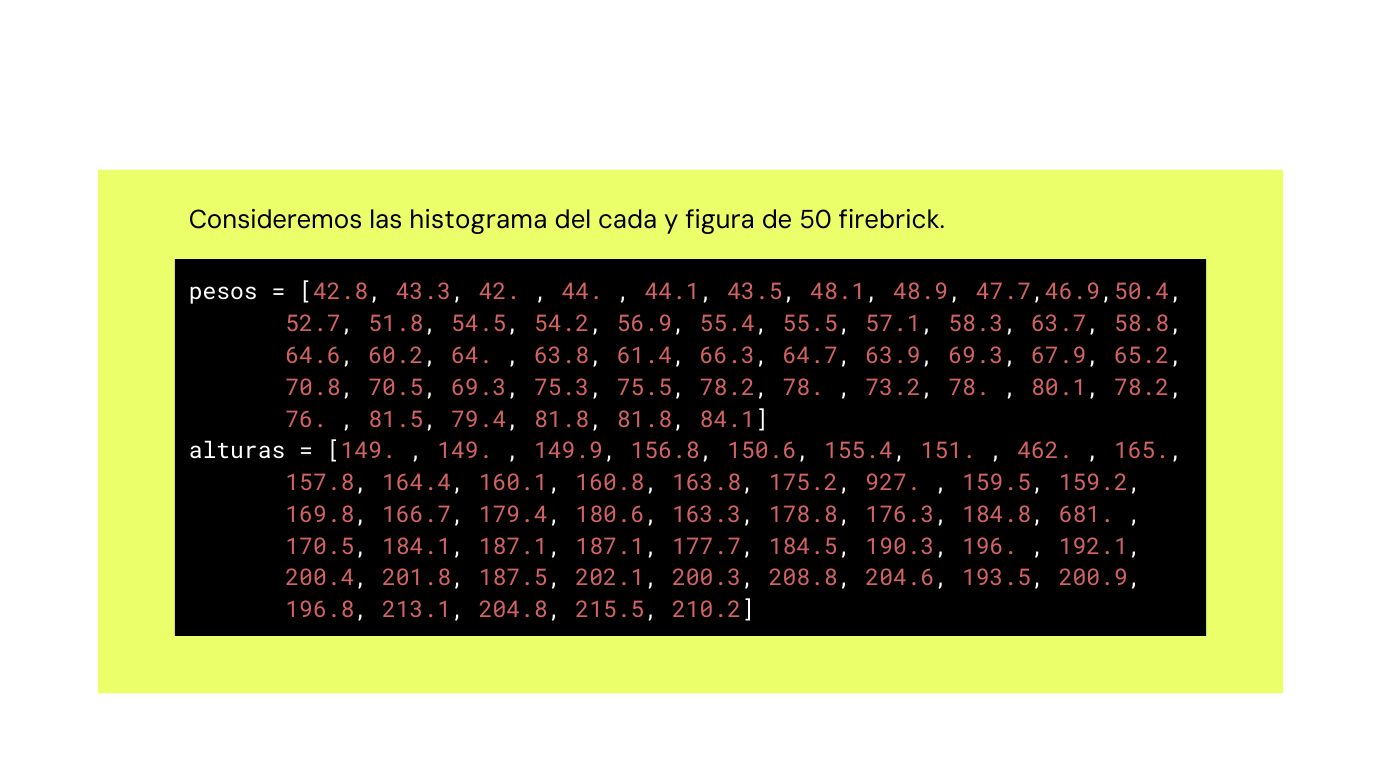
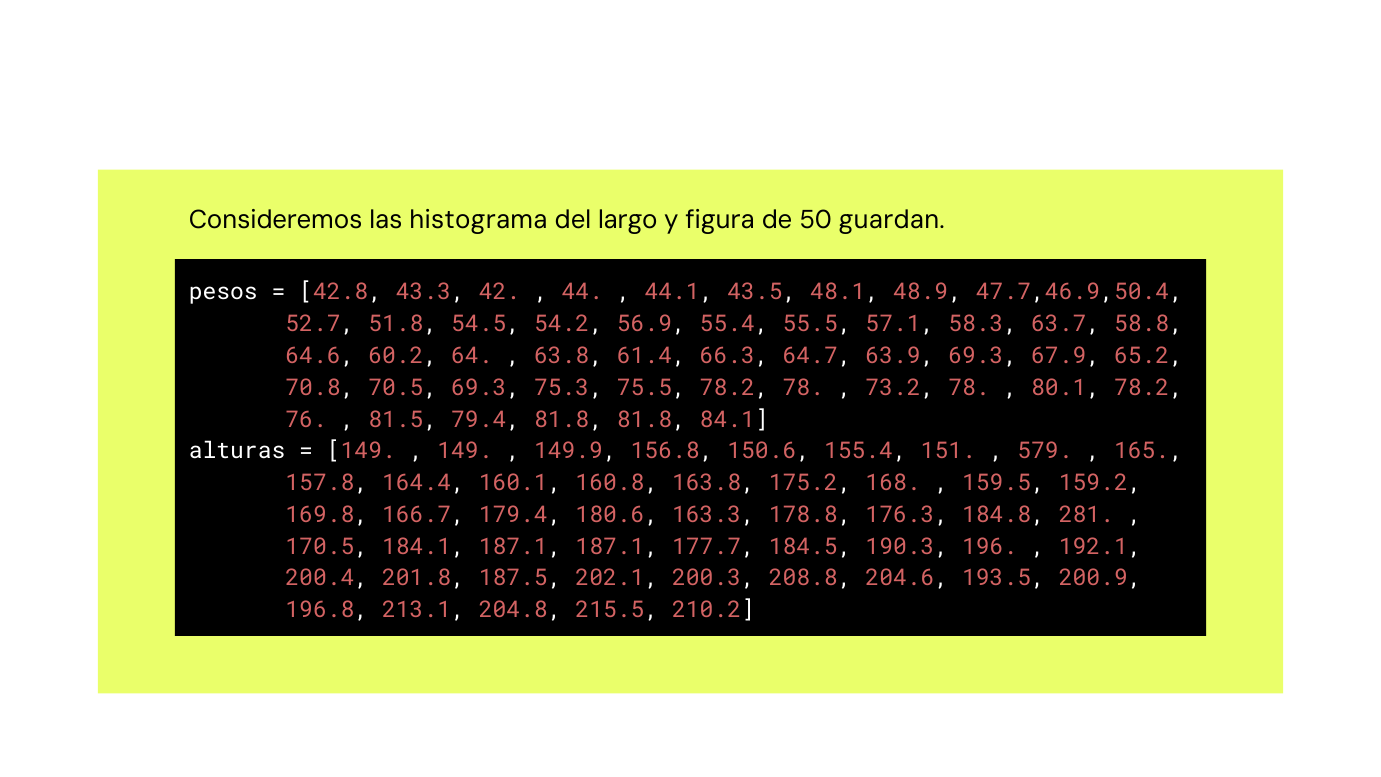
cada: cada -> largo
firebrick: firebrick -> guardan
462: 462 -> 579
927: 927 -> 168
681: 681 -> 281
